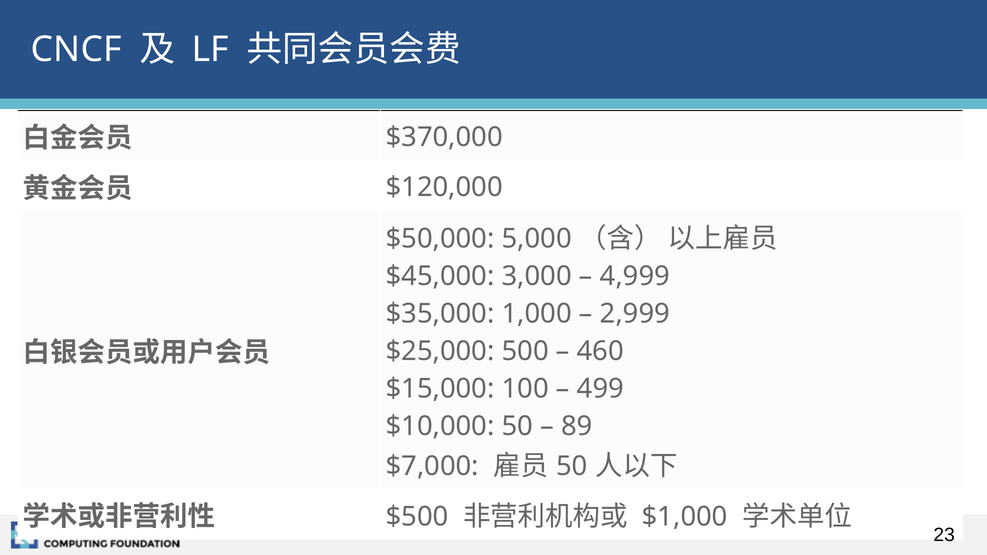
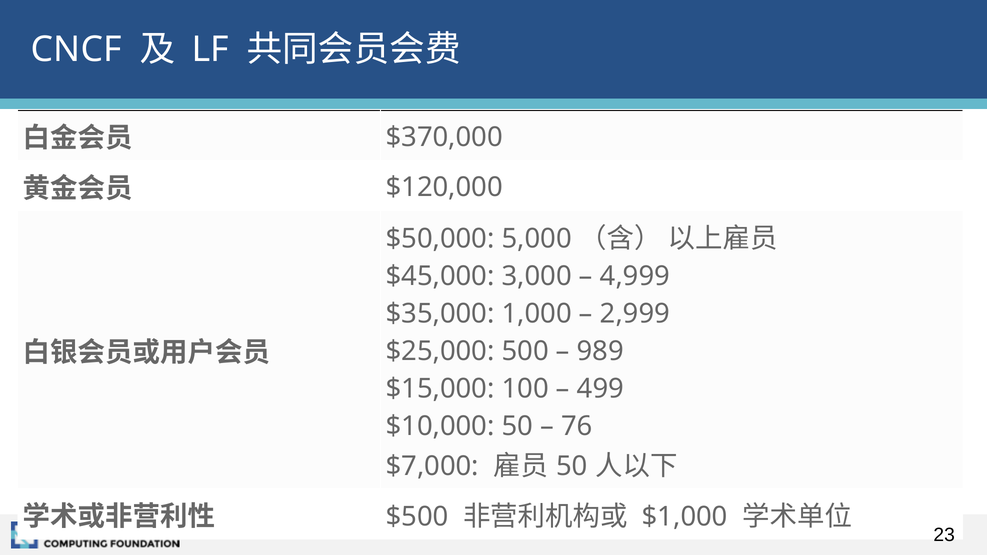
460: 460 -> 989
89: 89 -> 76
